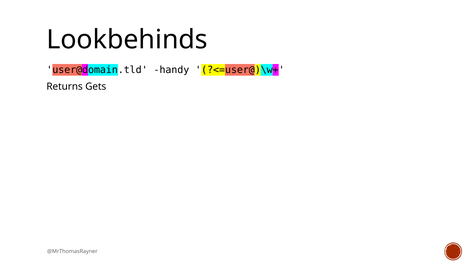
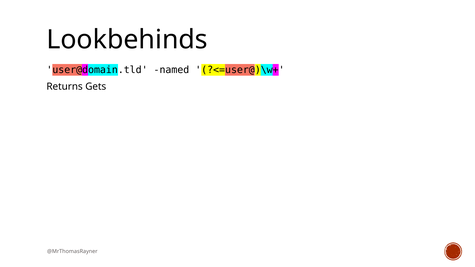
handy: handy -> named
